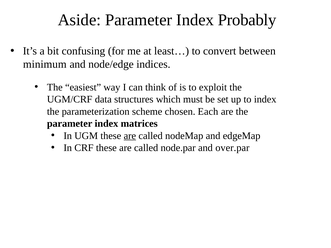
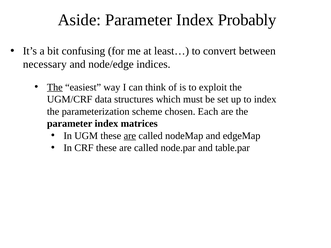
minimum: minimum -> necessary
The at (55, 87) underline: none -> present
over.par: over.par -> table.par
